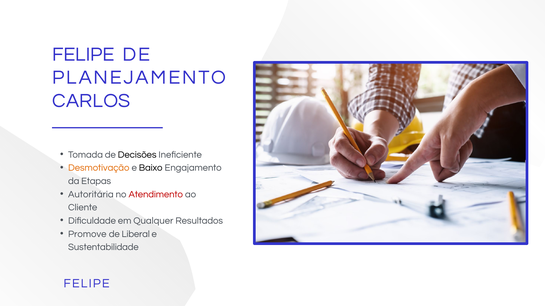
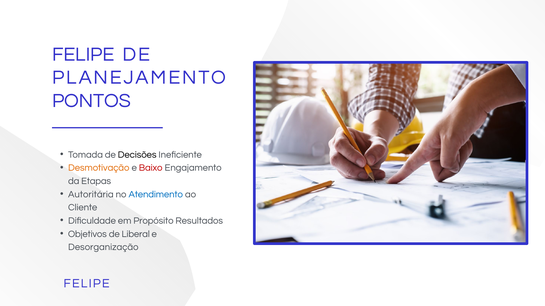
CARLOS: CARLOS -> PONTOS
Baixo colour: black -> red
Atendimento colour: red -> blue
Qualquer: Qualquer -> Propósito
Promove: Promove -> Objetivos
Sustentabilidade: Sustentabilidade -> Desorganização
